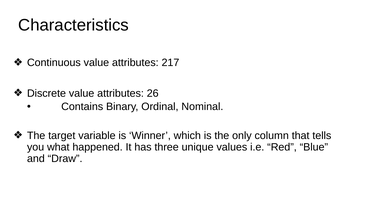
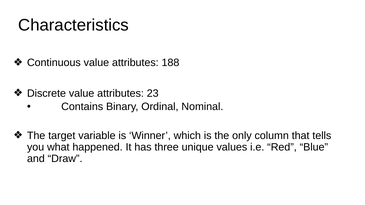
217: 217 -> 188
26: 26 -> 23
